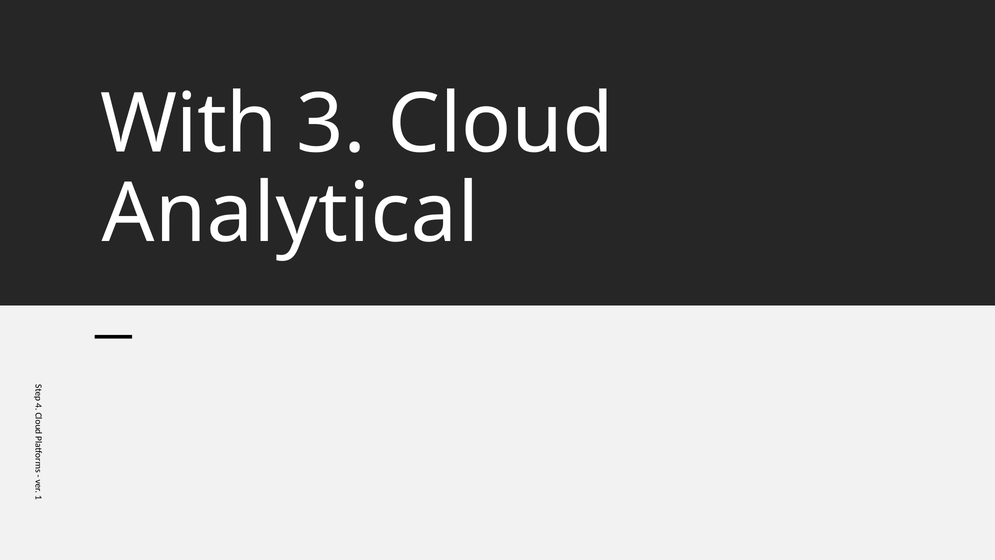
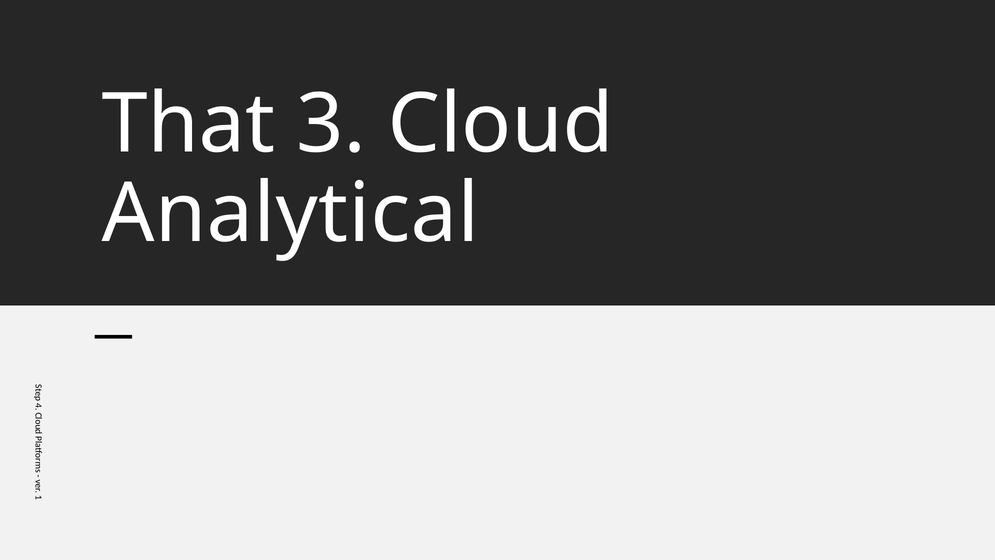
With: With -> That
